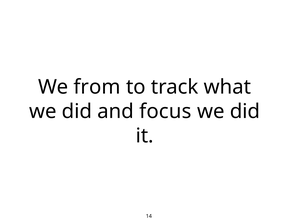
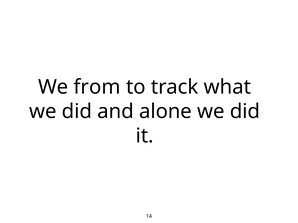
focus: focus -> alone
